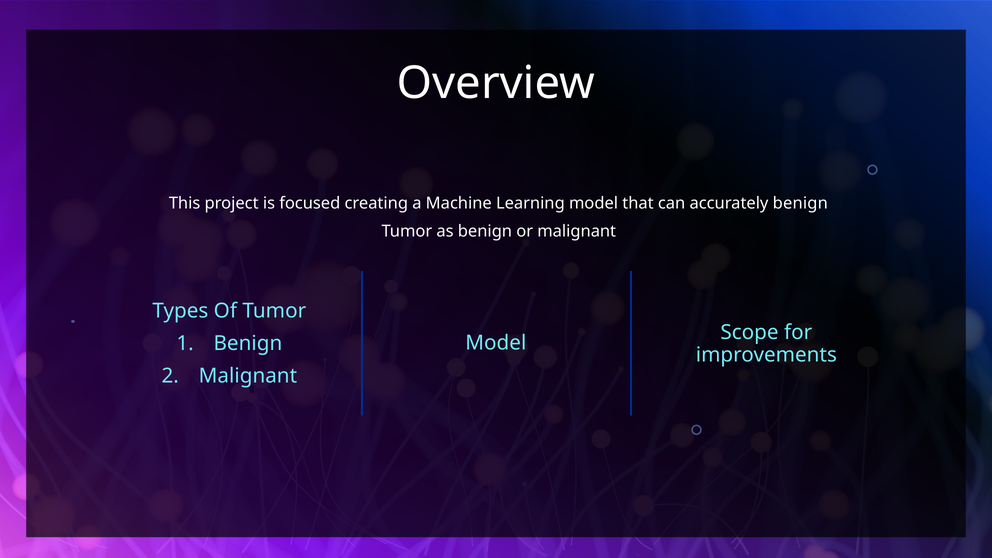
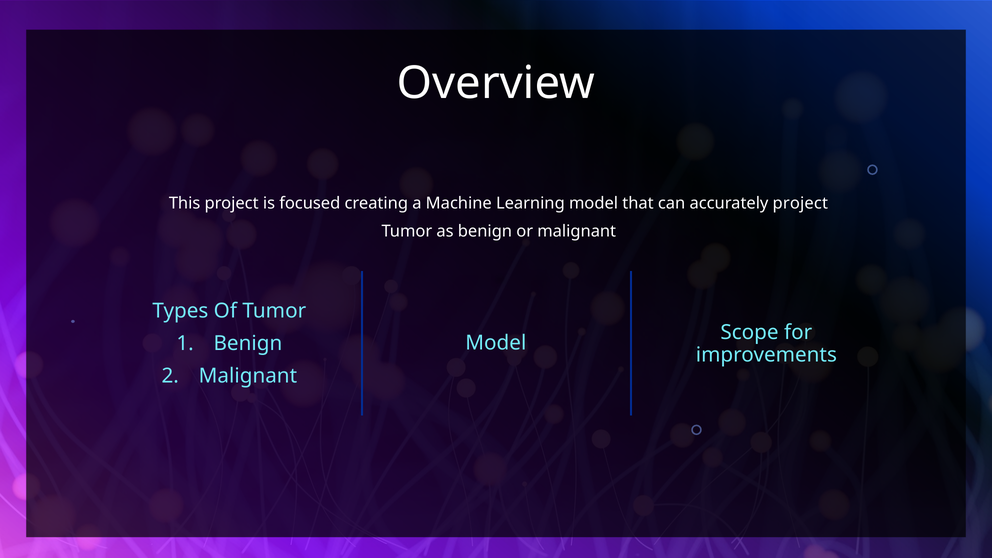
accurately benign: benign -> project
